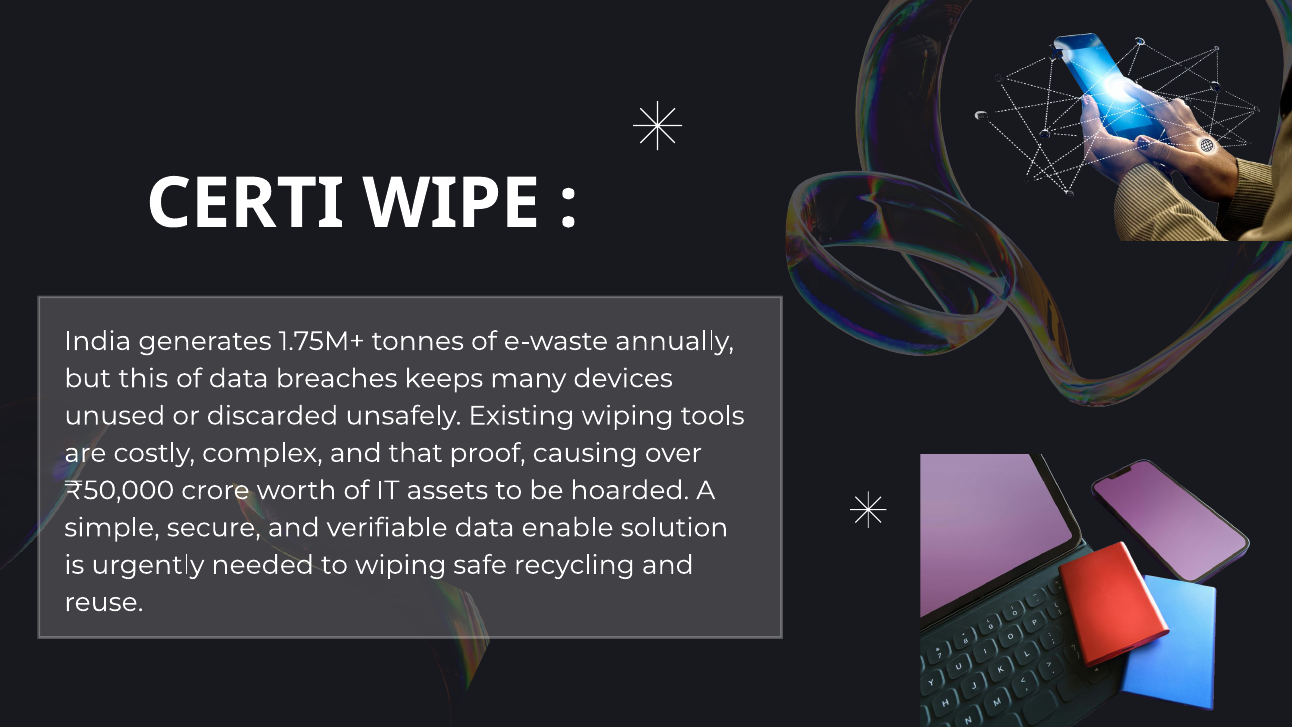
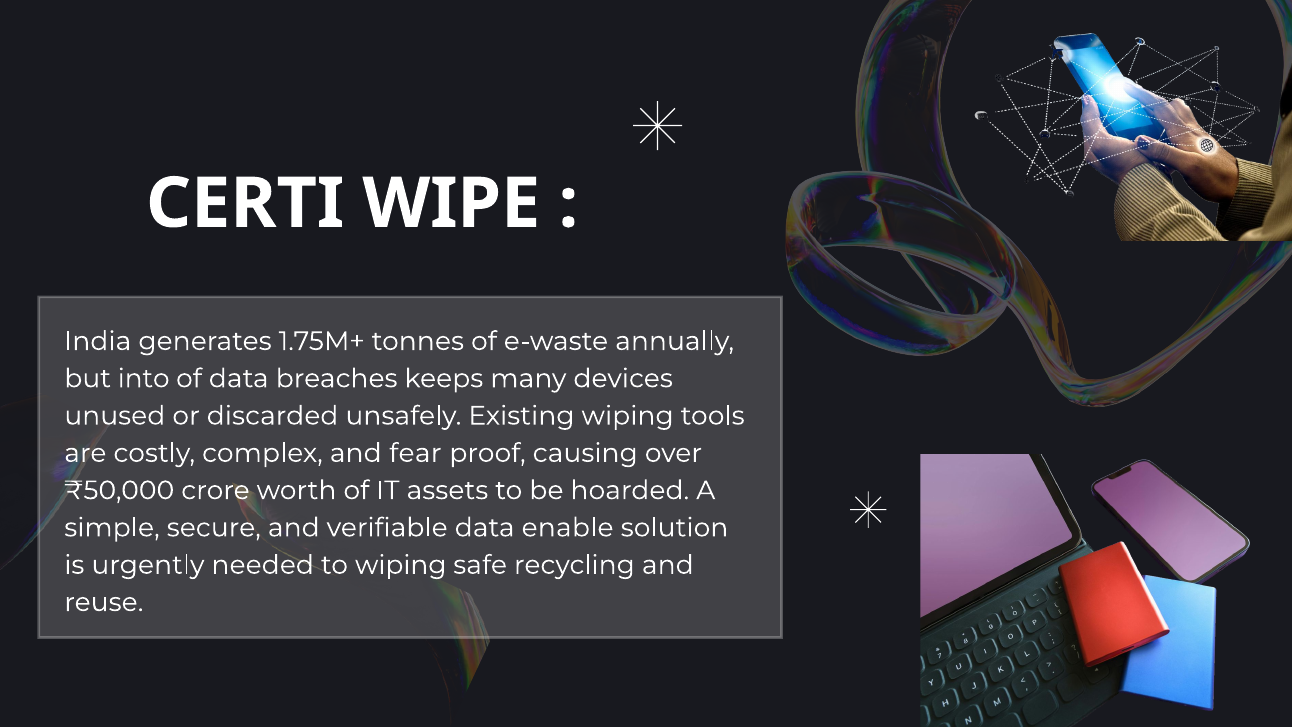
this: this -> into
that: that -> fear
